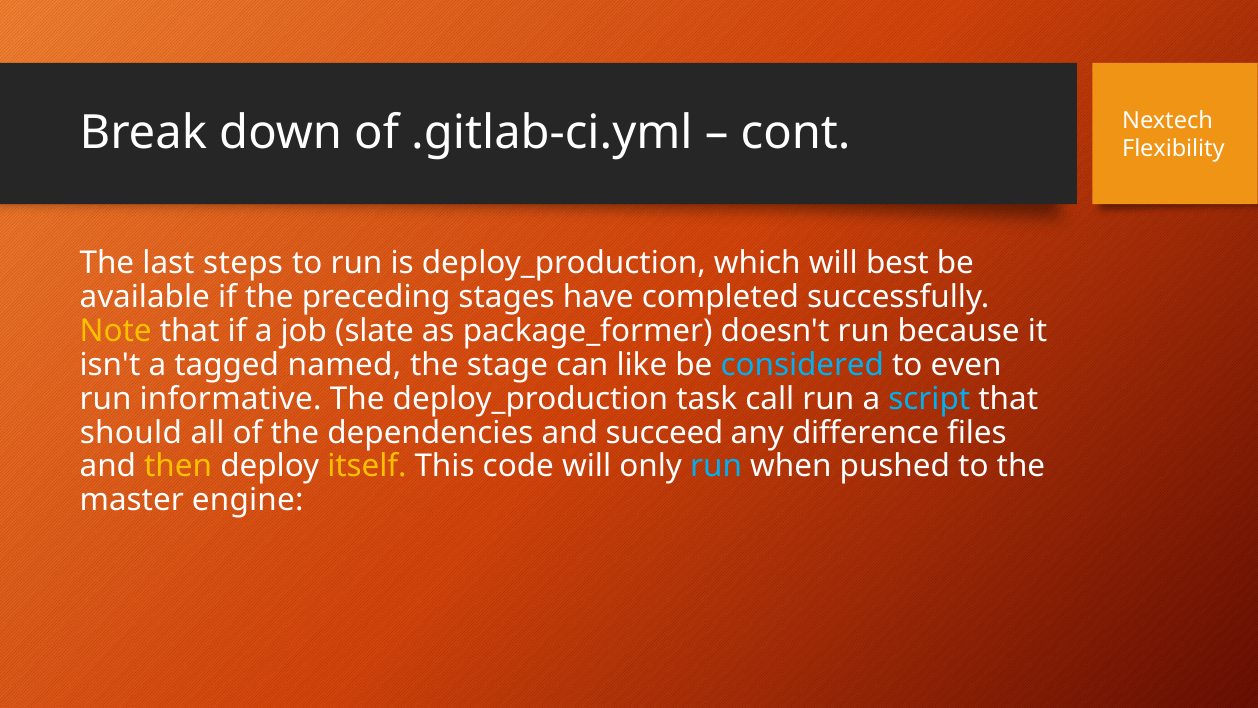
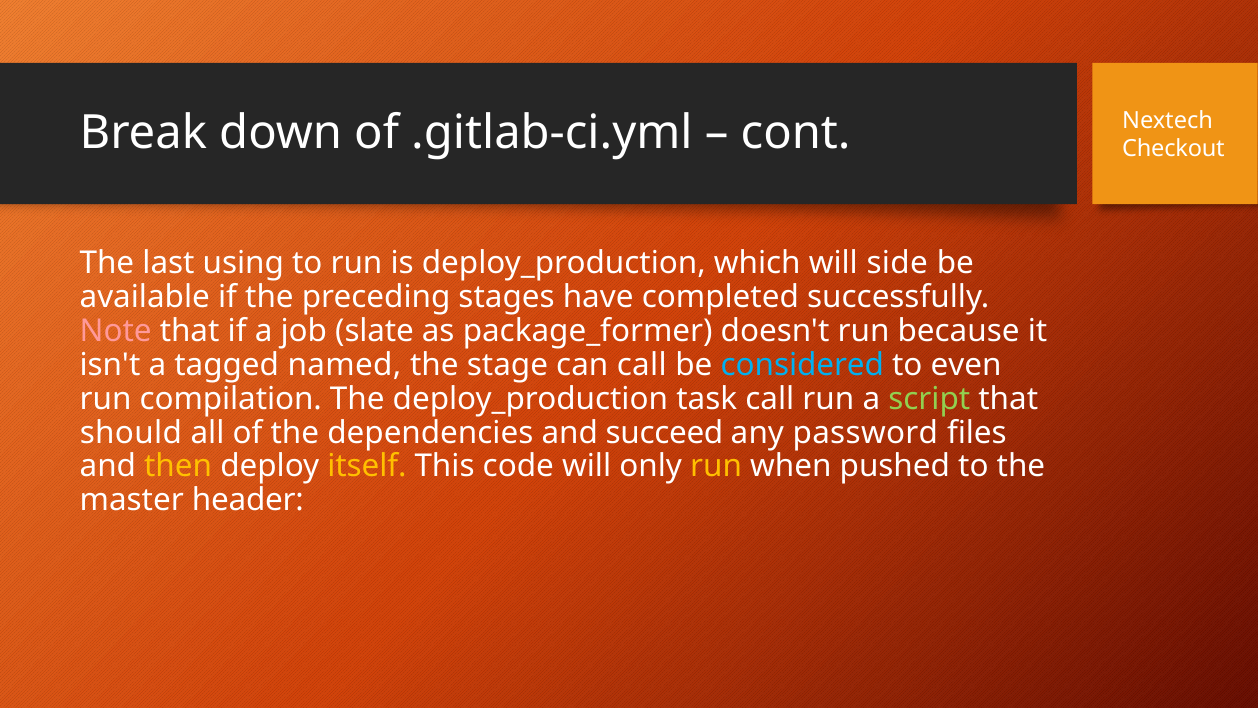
Flexibility: Flexibility -> Checkout
steps: steps -> using
best: best -> side
Note colour: yellow -> pink
can like: like -> call
informative: informative -> compilation
script colour: light blue -> light green
difference: difference -> password
run at (716, 466) colour: light blue -> yellow
engine: engine -> header
